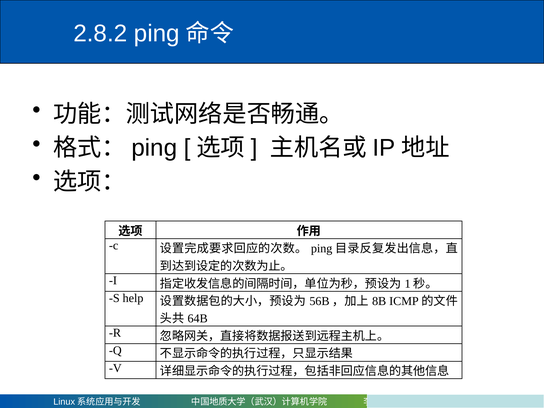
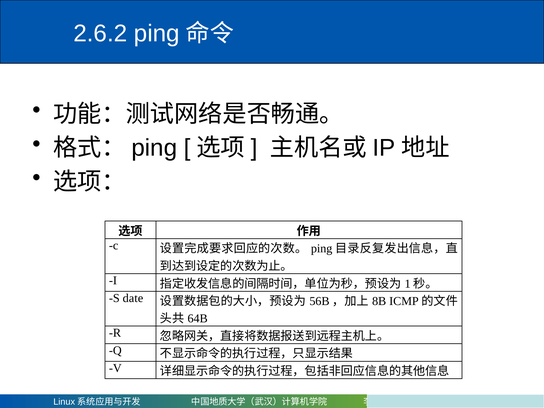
2.8.2: 2.8.2 -> 2.6.2
help: help -> date
